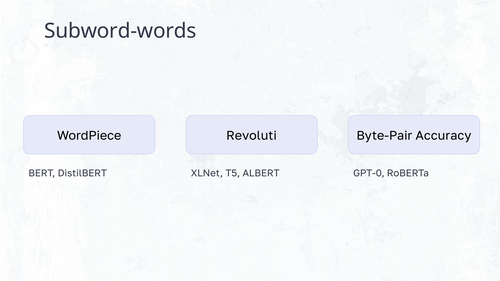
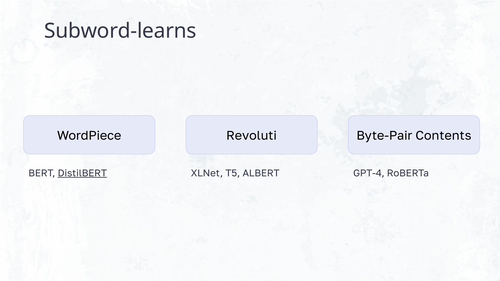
Subword-words: Subword-words -> Subword-learns
Accuracy: Accuracy -> Contents
DistilBERT underline: none -> present
GPT-0: GPT-0 -> GPT-4
